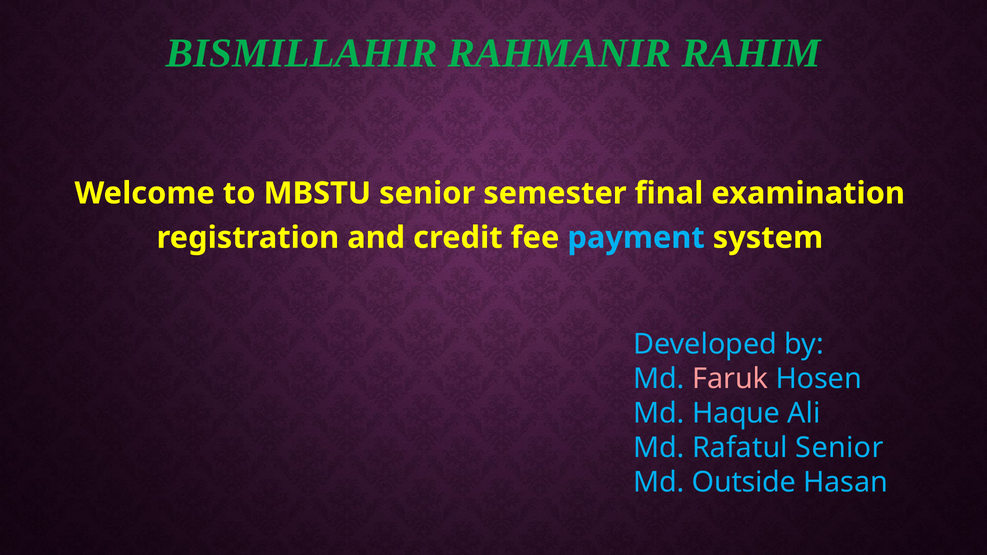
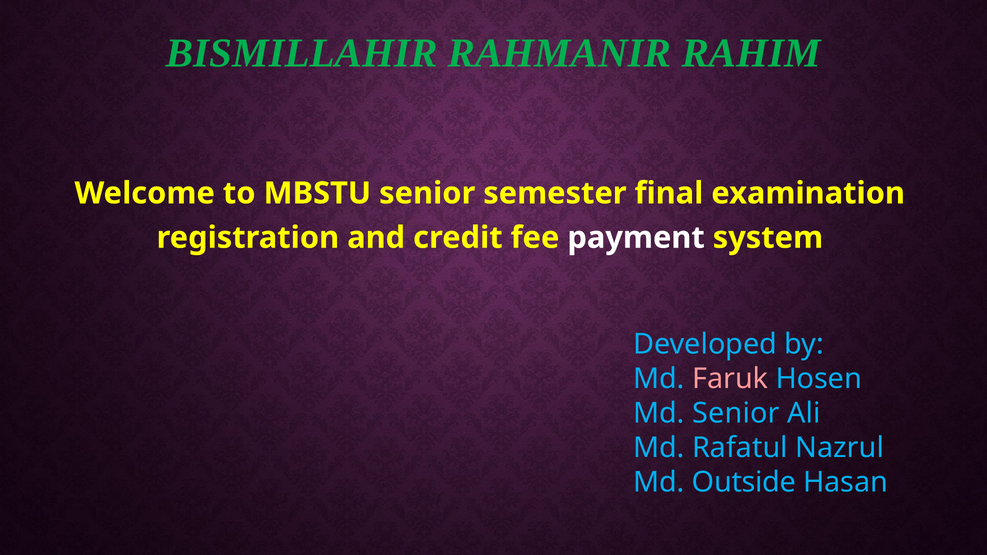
payment colour: light blue -> white
Md Haque: Haque -> Senior
Rafatul Senior: Senior -> Nazrul
